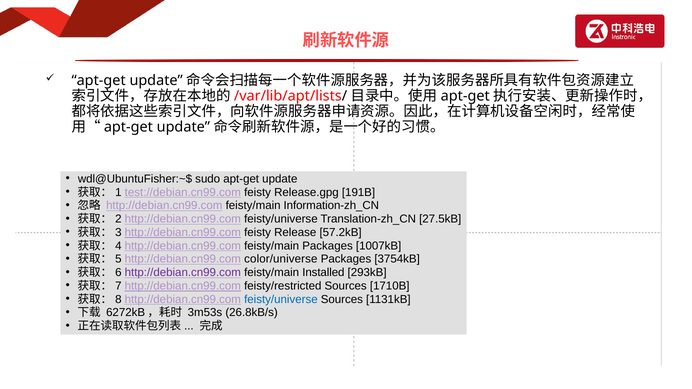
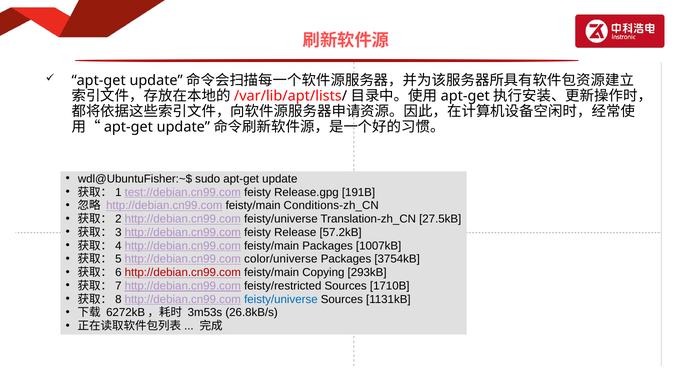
Information-zh_CN: Information-zh_CN -> Conditions-zh_CN
http://debian.cn99.com at (183, 273) colour: purple -> red
Installed: Installed -> Copying
